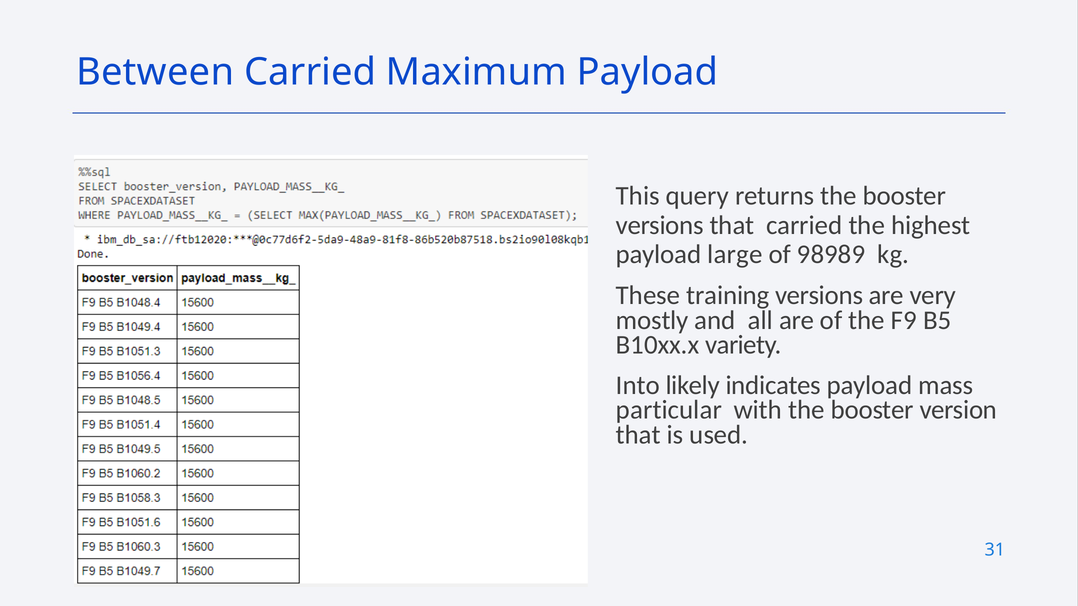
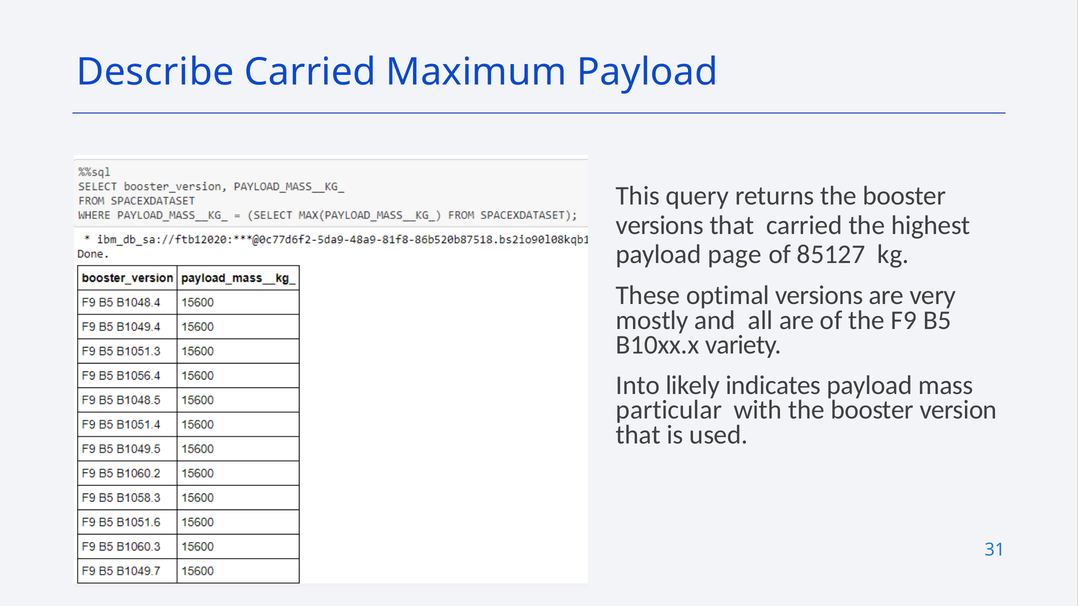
Between: Between -> Describe
large: large -> page
98989: 98989 -> 85127
training: training -> optimal
